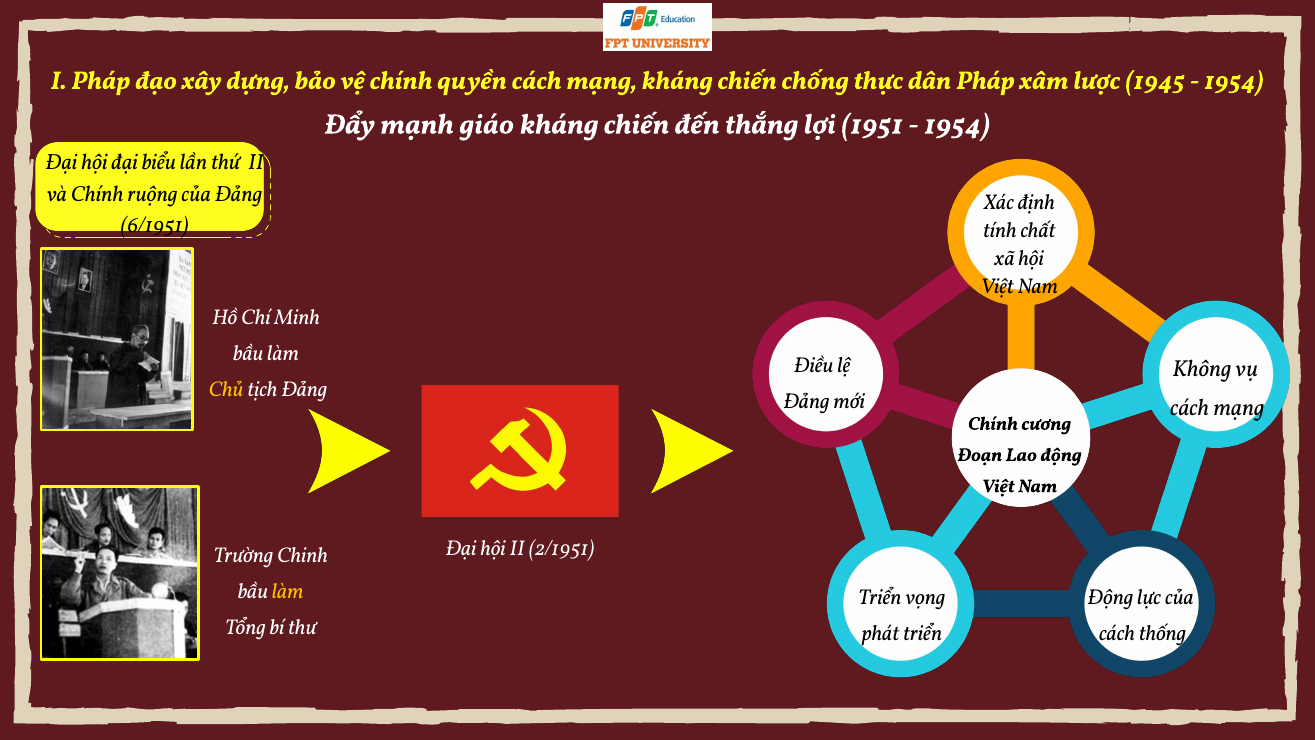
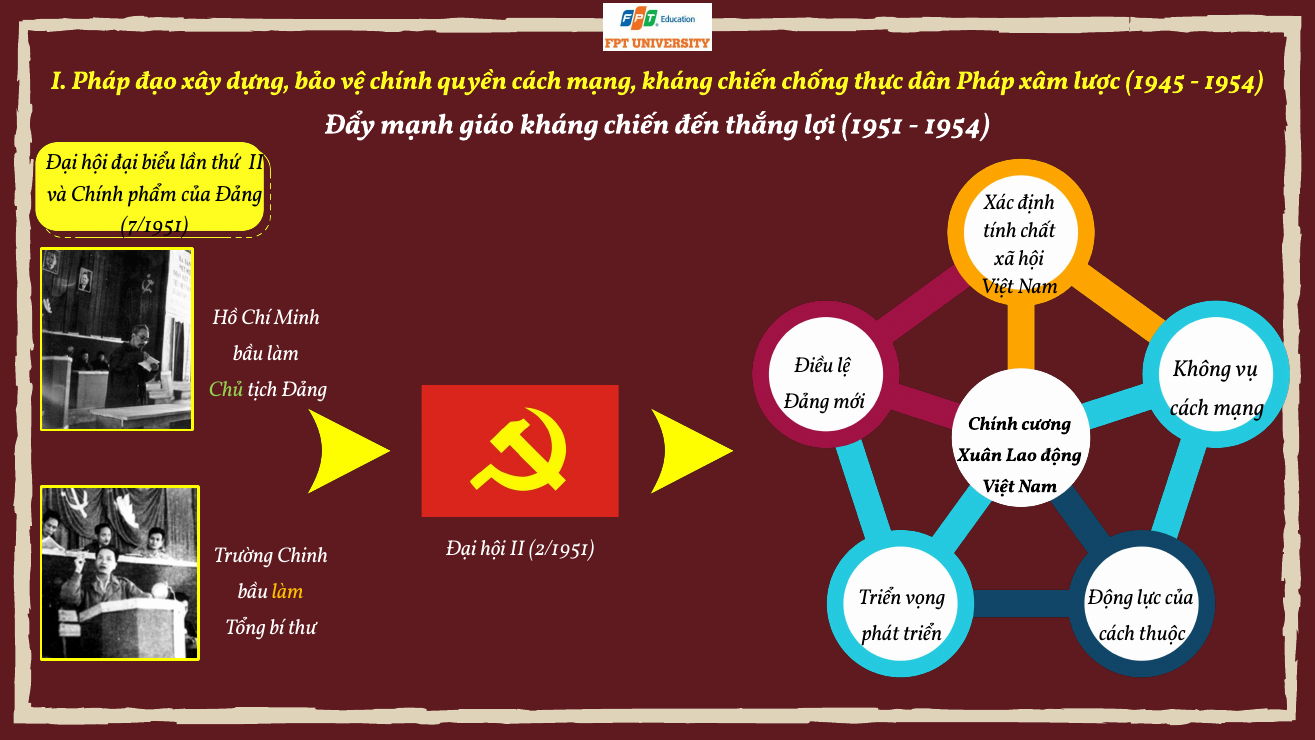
ruộng: ruộng -> phẩm
6/1951: 6/1951 -> 7/1951
Chủ colour: yellow -> light green
Đoạn: Đoạn -> Xuân
thống: thống -> thuộc
